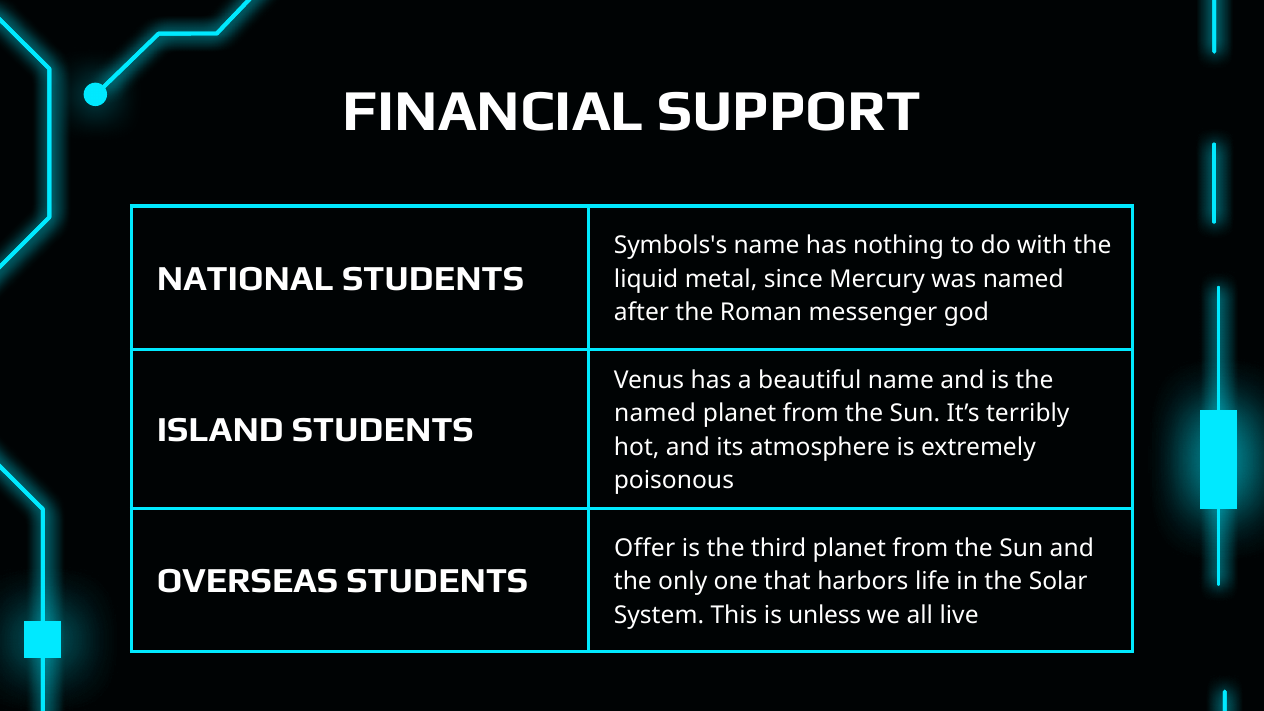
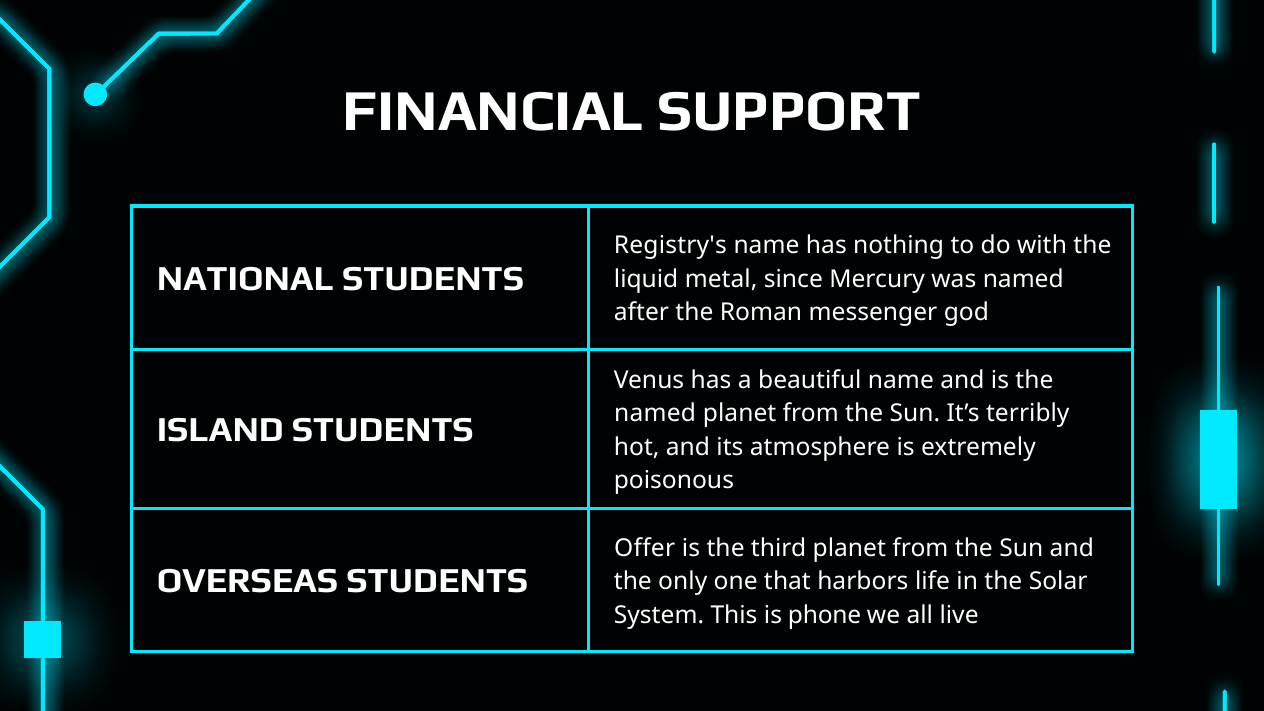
Symbols's: Symbols's -> Registry's
unless: unless -> phone
